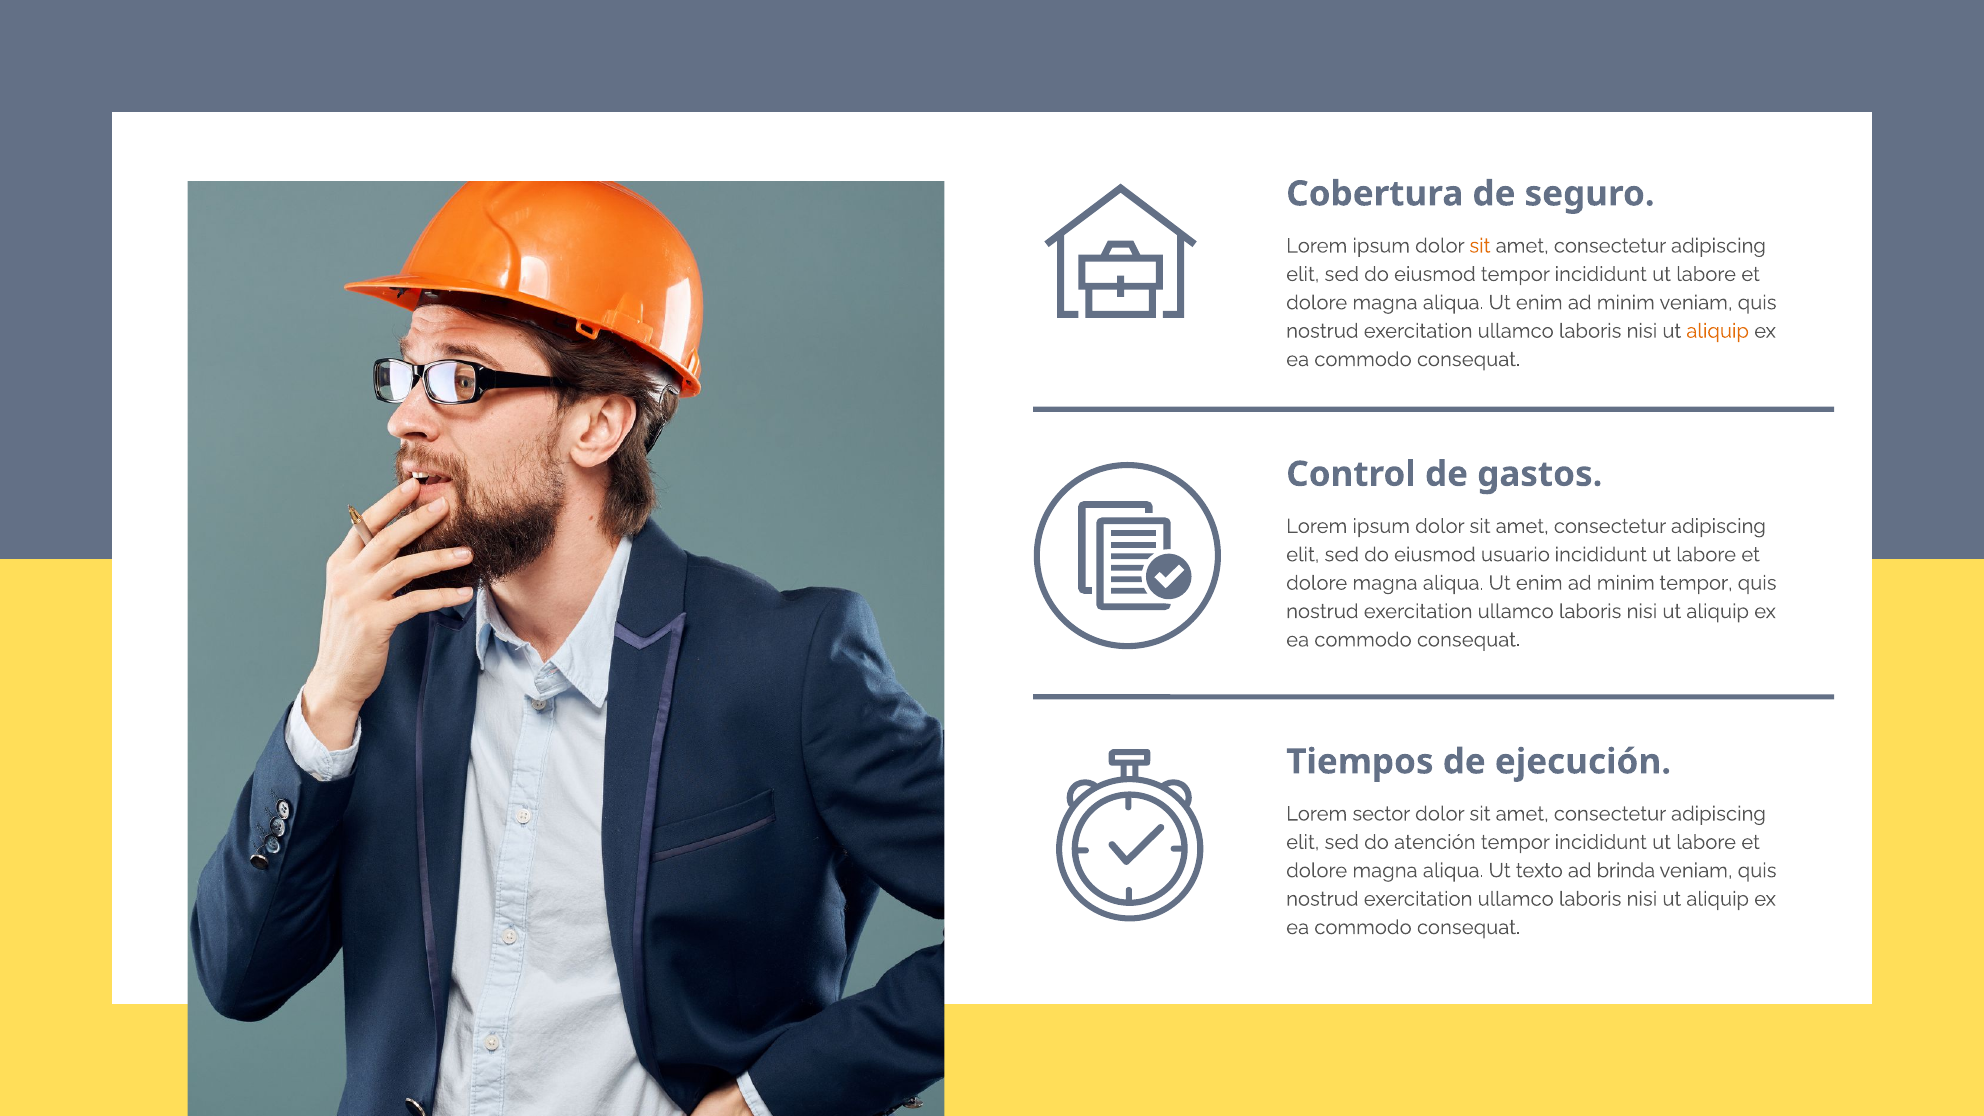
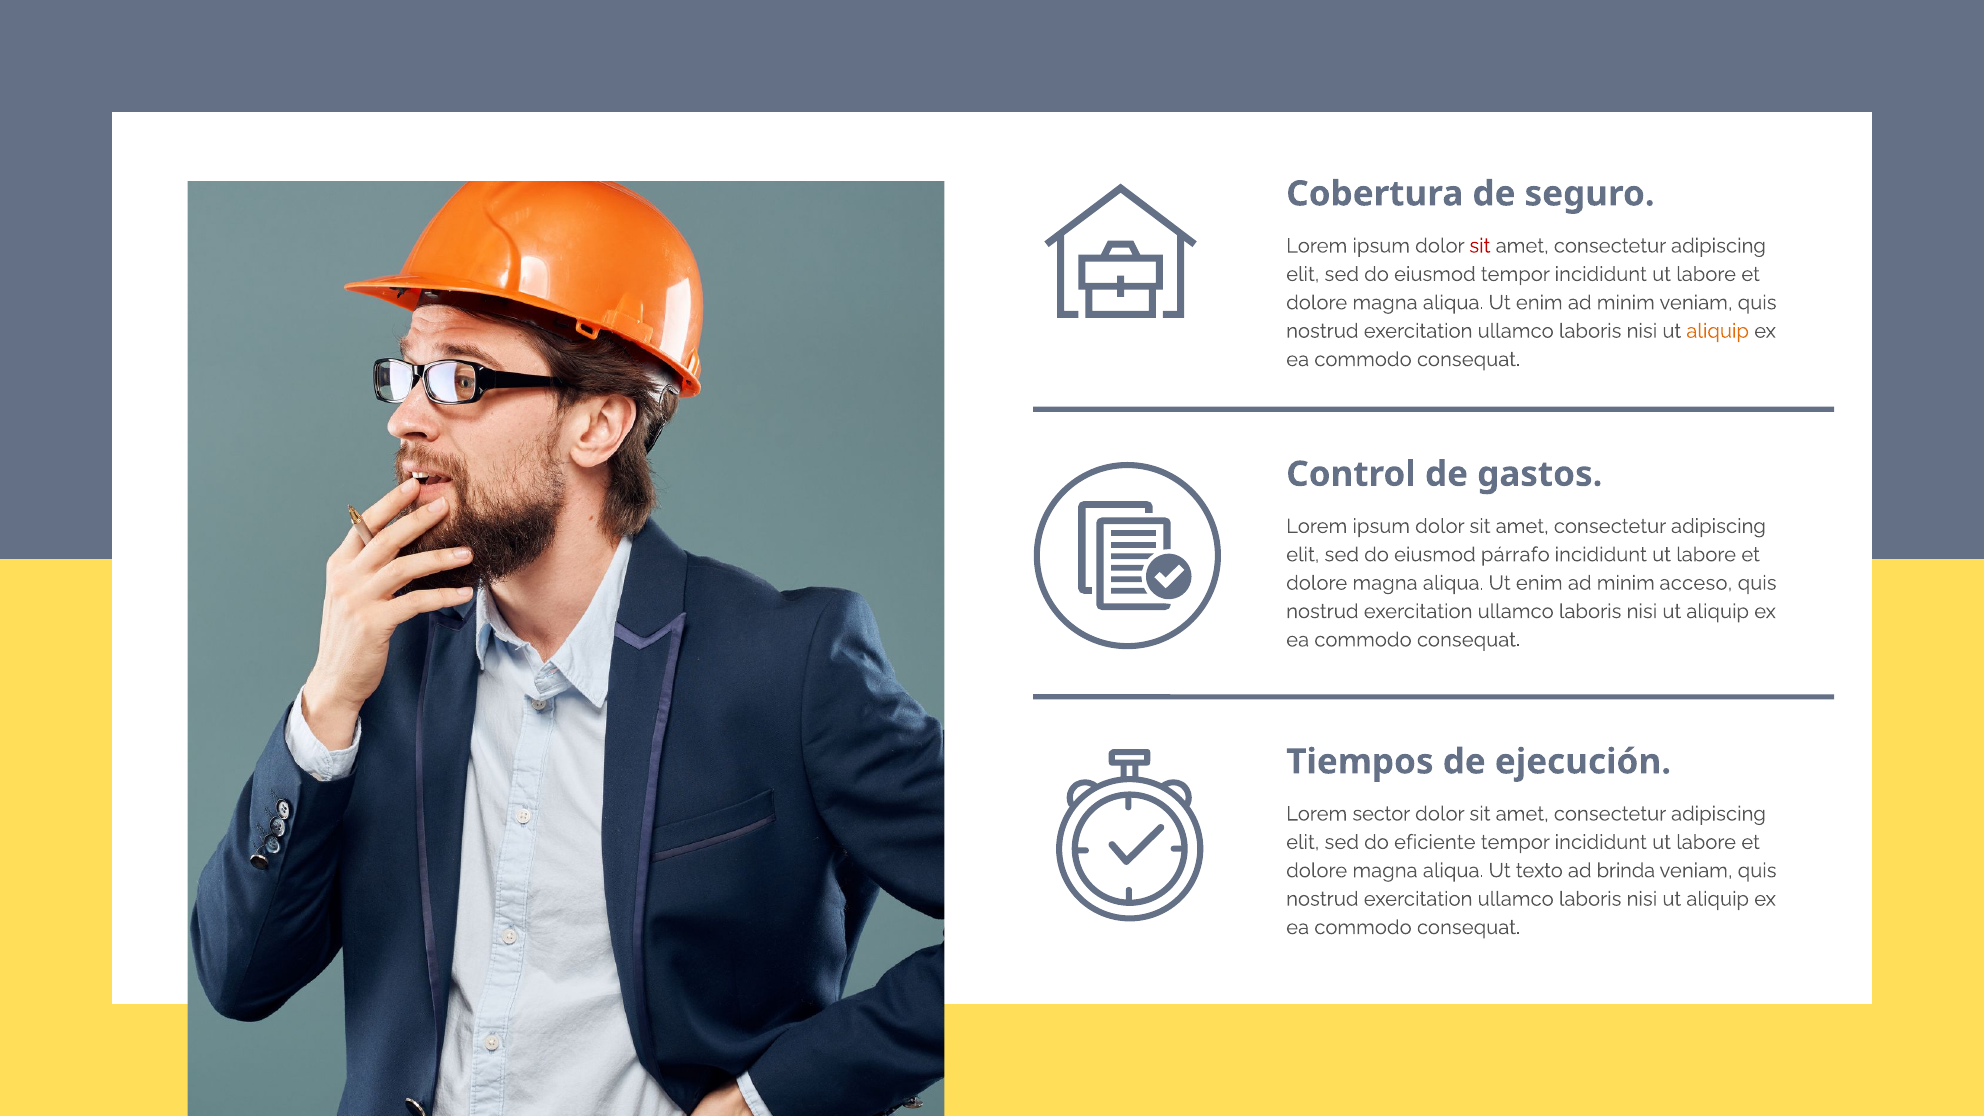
sit at (1480, 246) colour: orange -> red
usuario: usuario -> párrafo
minim tempor: tempor -> acceso
atención: atención -> eficiente
